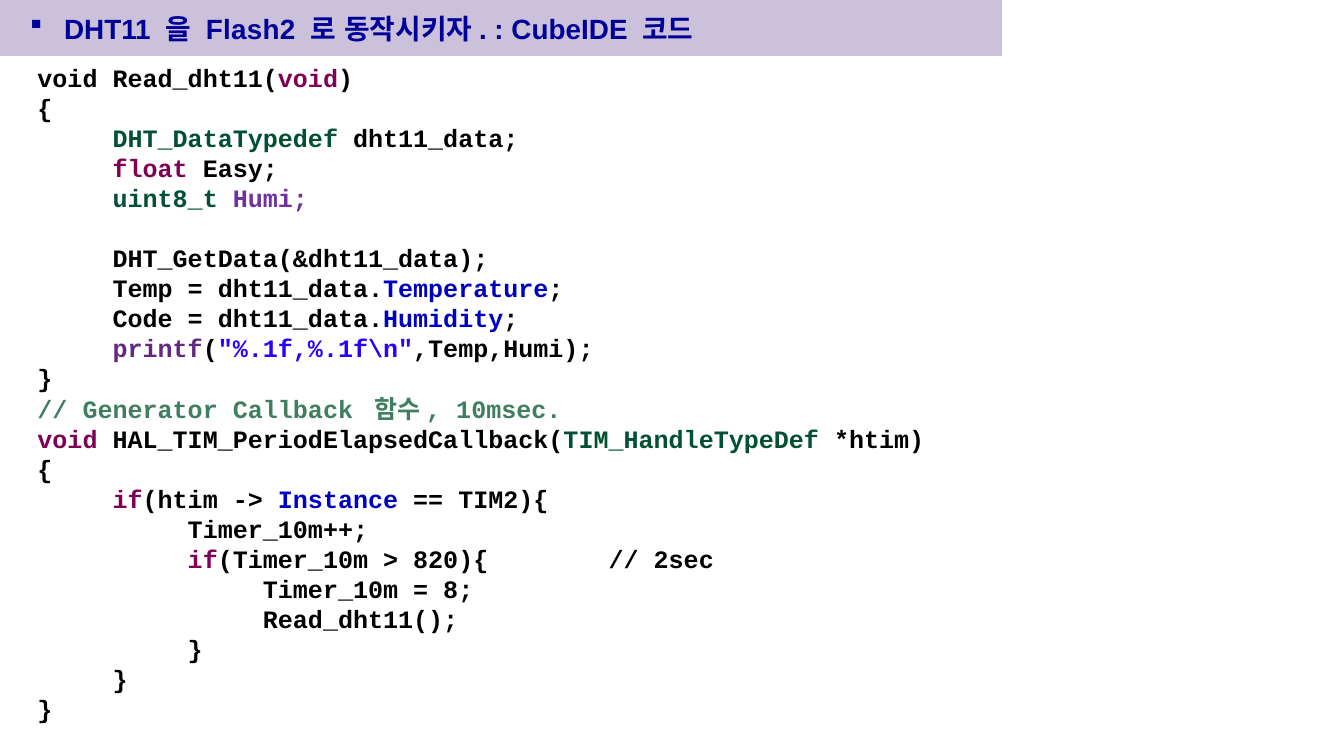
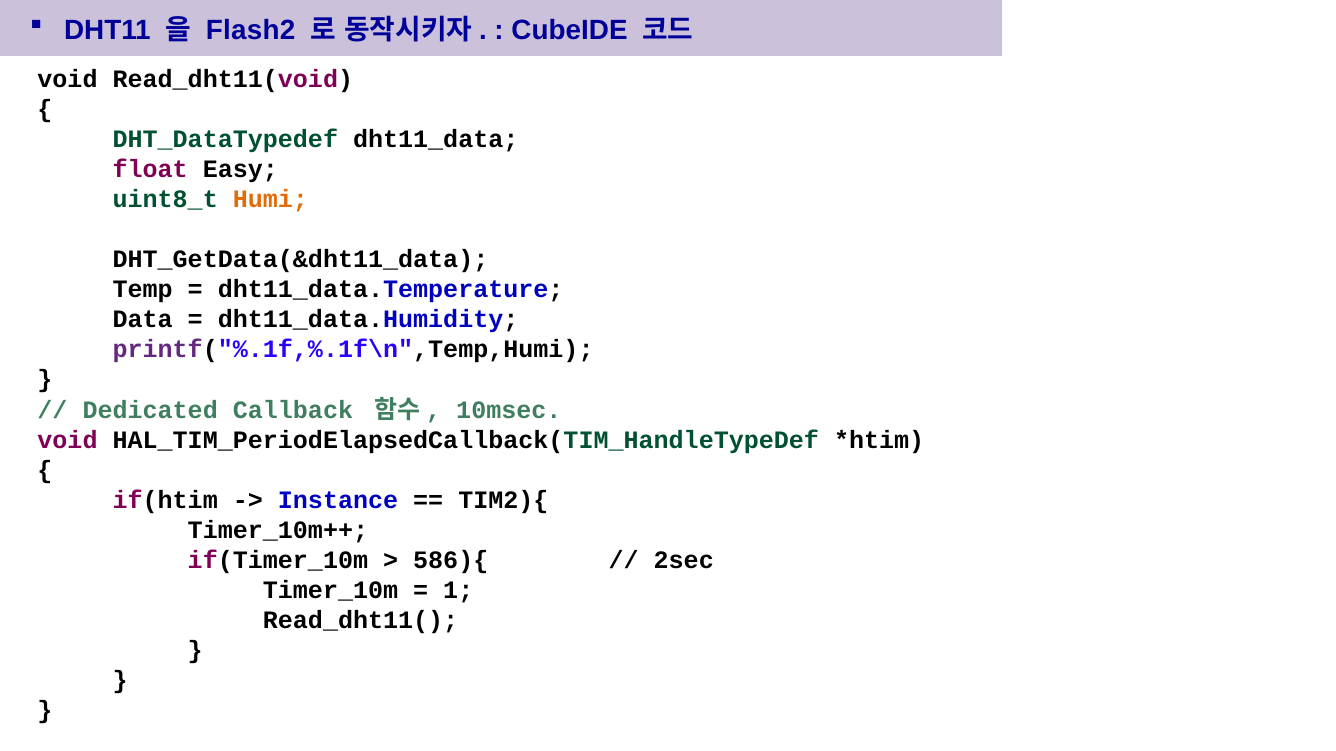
Humi colour: purple -> orange
Code: Code -> Data
Generator: Generator -> Dedicated
820){: 820){ -> 586){
8: 8 -> 1
